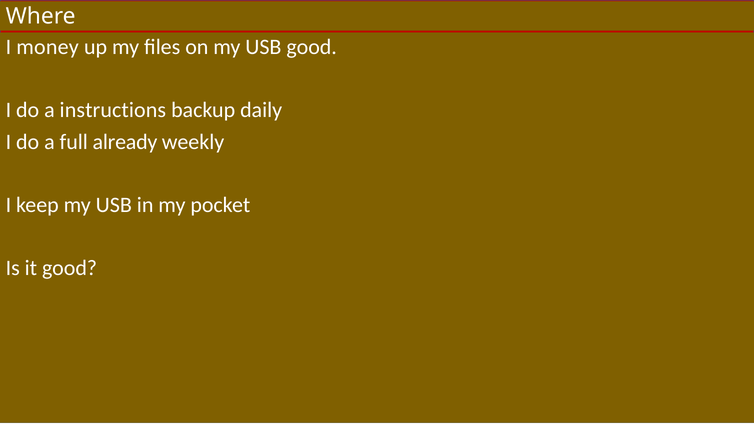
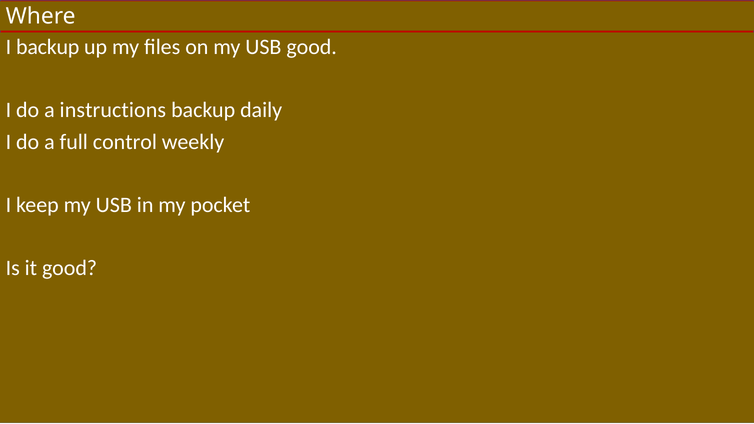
I money: money -> backup
already: already -> control
